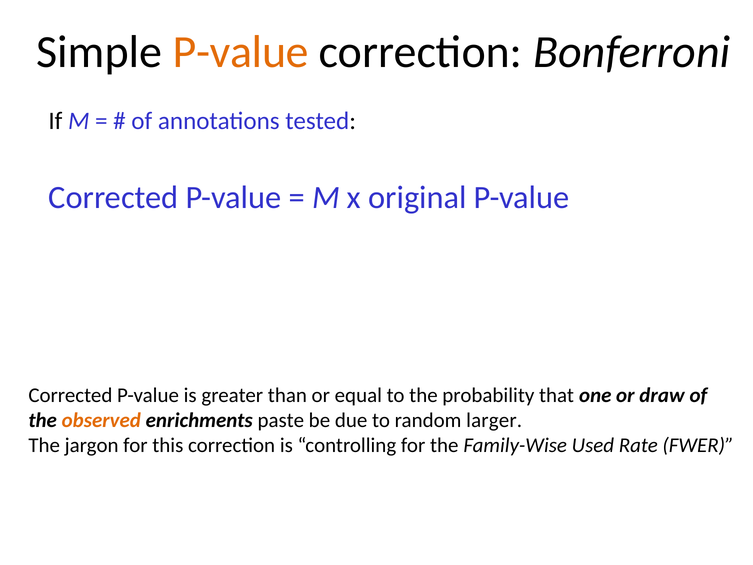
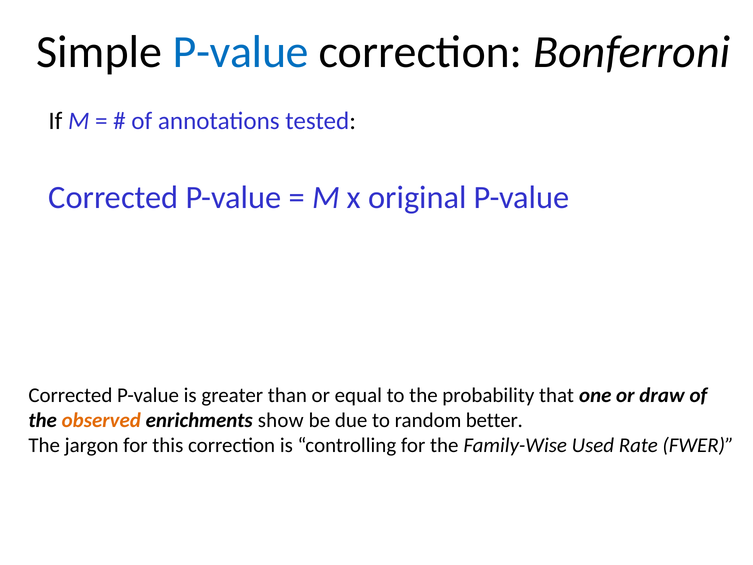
P-value at (241, 52) colour: orange -> blue
paste: paste -> show
larger: larger -> better
